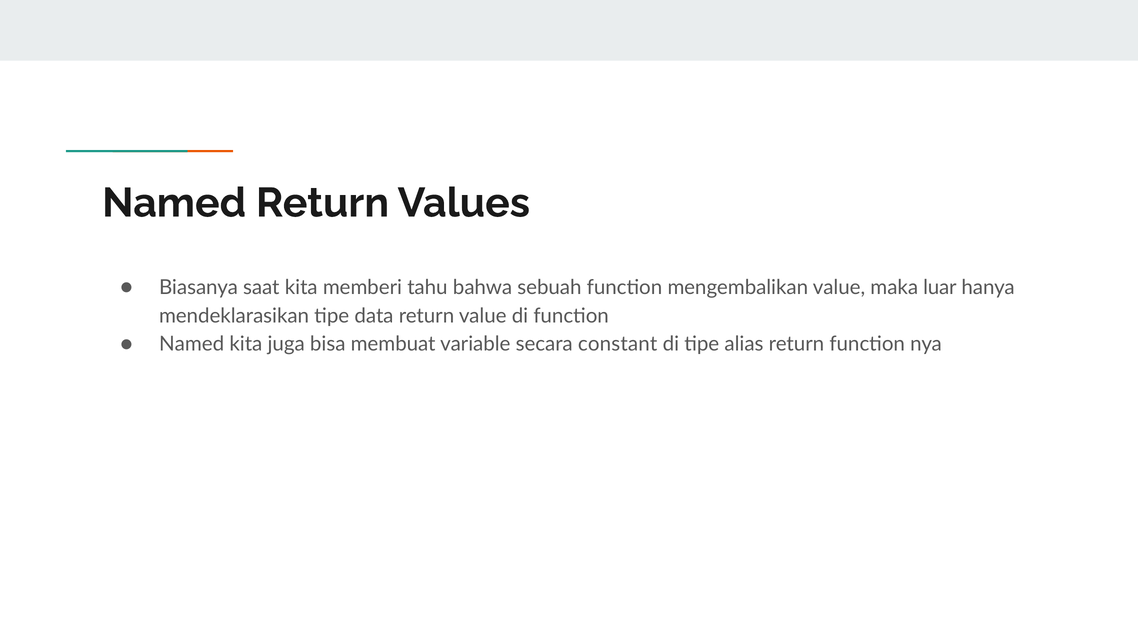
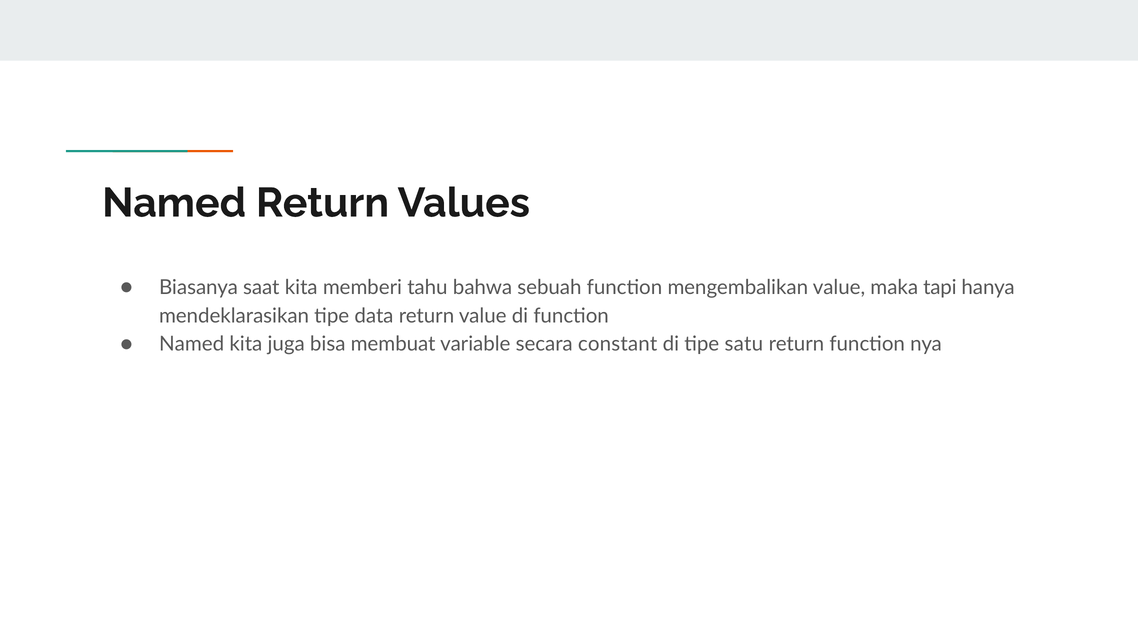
luar: luar -> tapi
alias: alias -> satu
